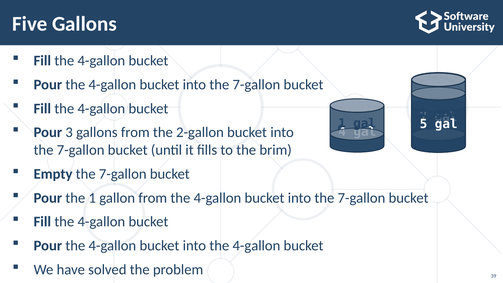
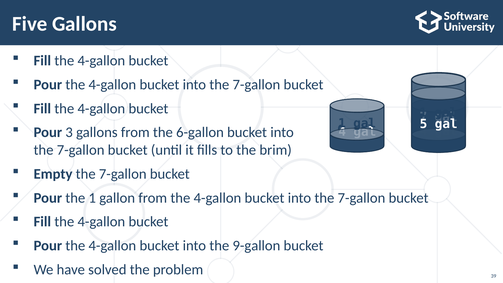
2-gallon: 2-gallon -> 6-gallon
into the 4-gallon: 4-gallon -> 9-gallon
